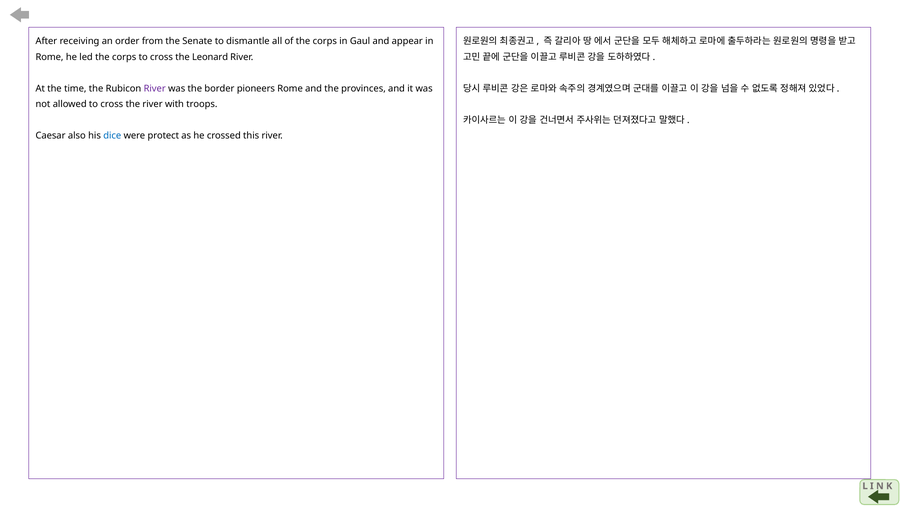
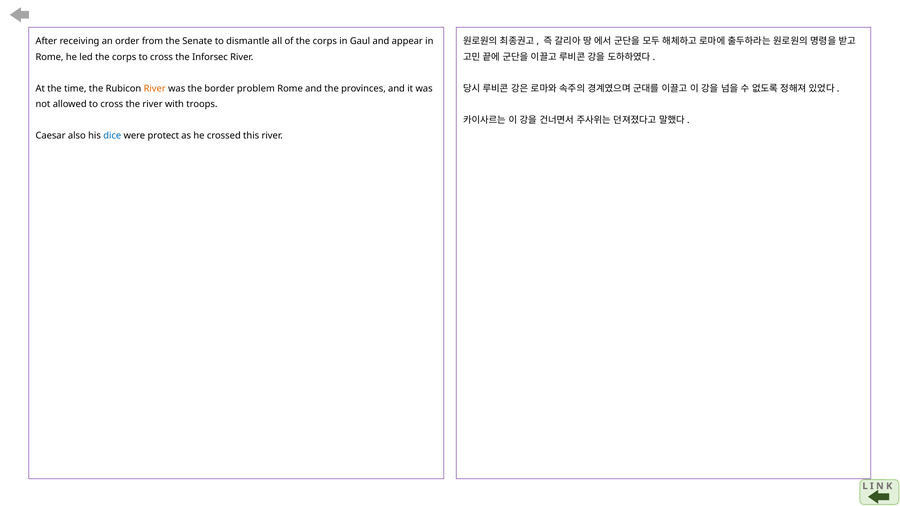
Leonard: Leonard -> Inforsec
River at (155, 89) colour: purple -> orange
pioneers: pioneers -> problem
